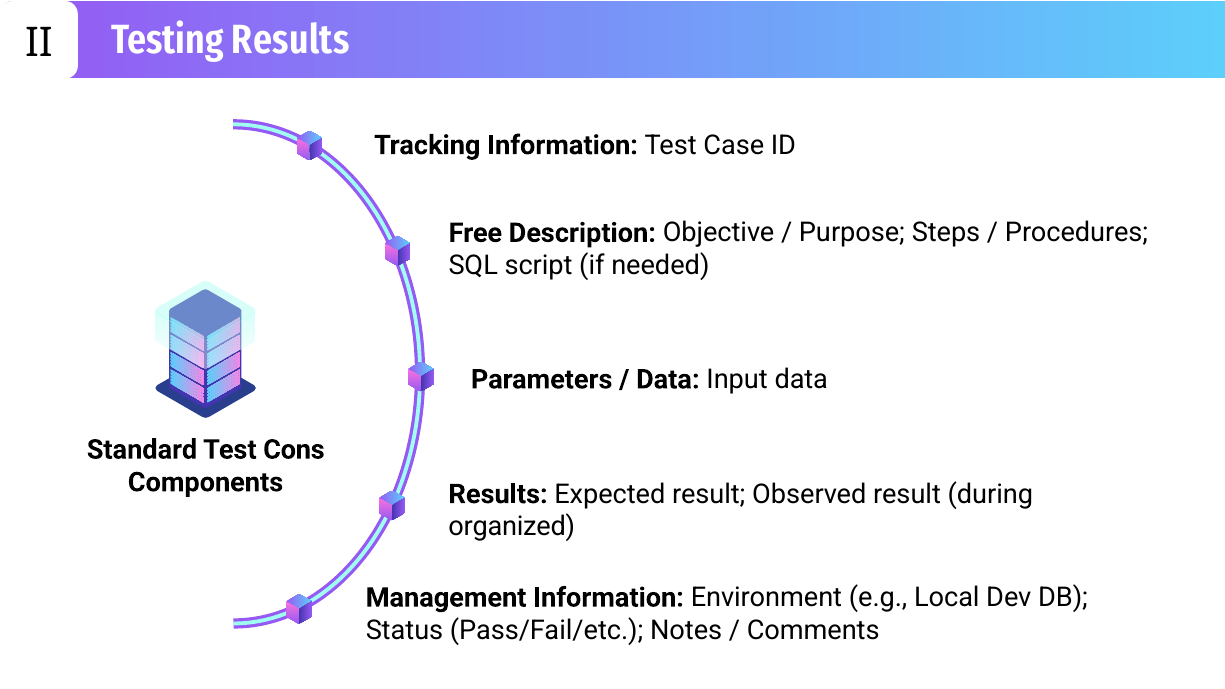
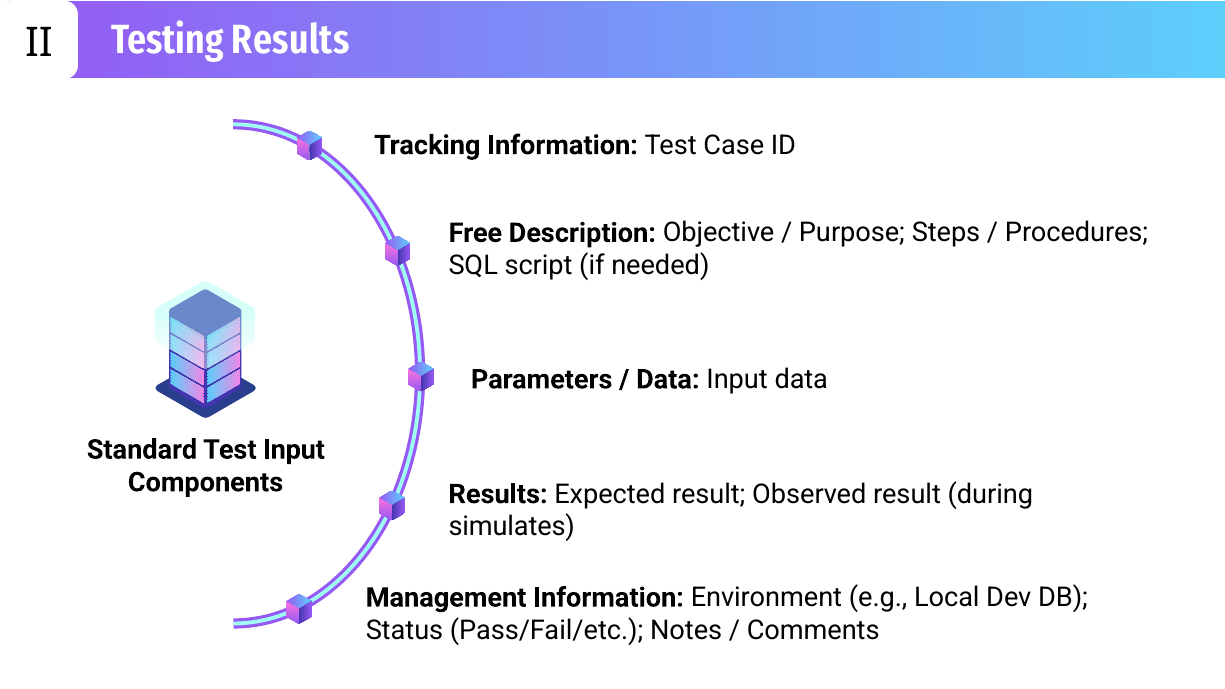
Test Cons: Cons -> Input
organized: organized -> simulates
